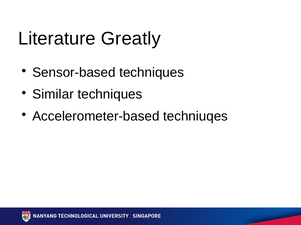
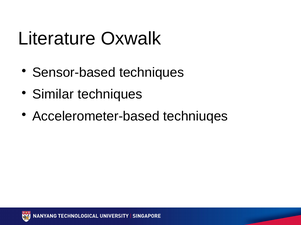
Greatly: Greatly -> Oxwalk
